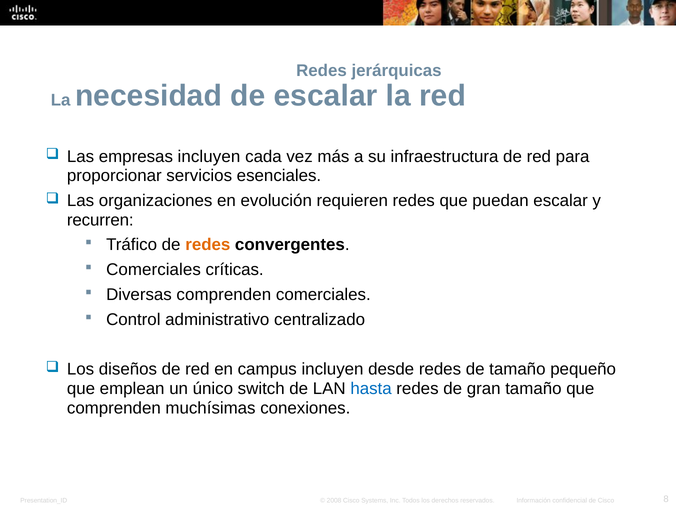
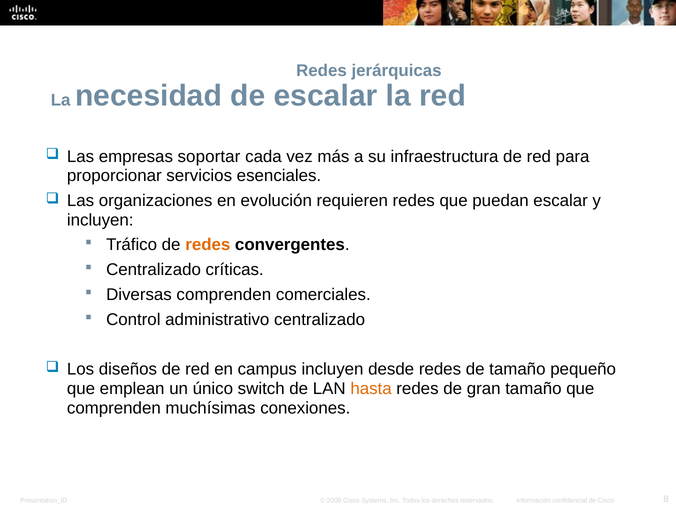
empresas incluyen: incluyen -> soportar
recurren at (100, 220): recurren -> incluyen
Comerciales at (154, 270): Comerciales -> Centralizado
hasta colour: blue -> orange
